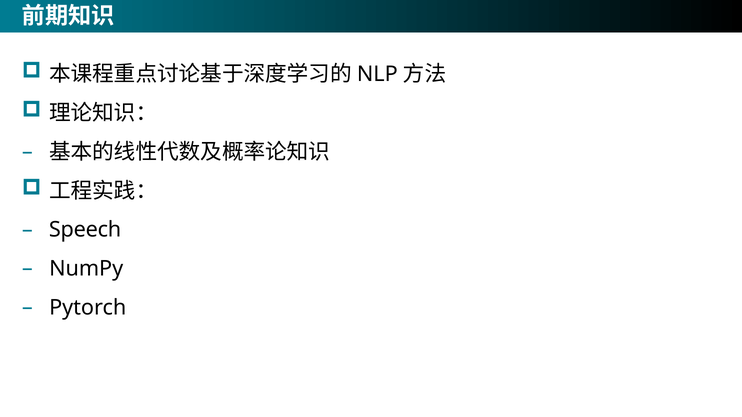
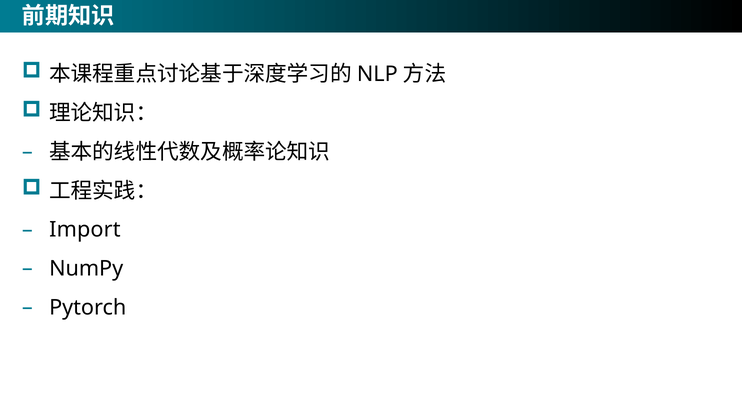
Speech: Speech -> Import
